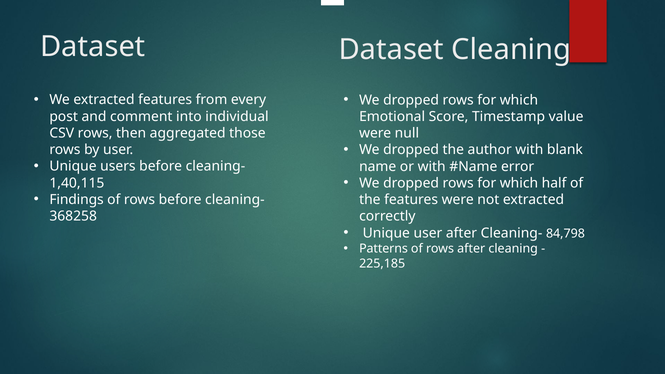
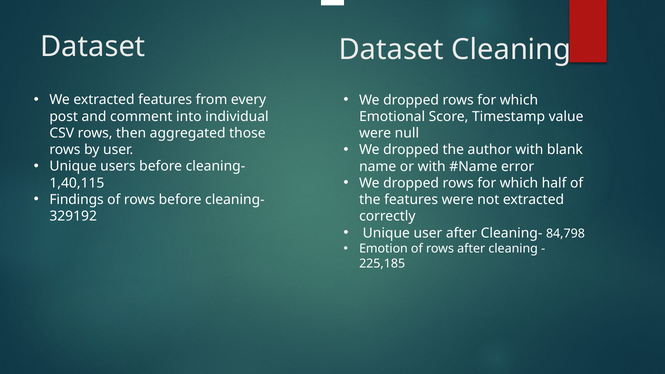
368258: 368258 -> 329192
Patterns: Patterns -> Emotion
